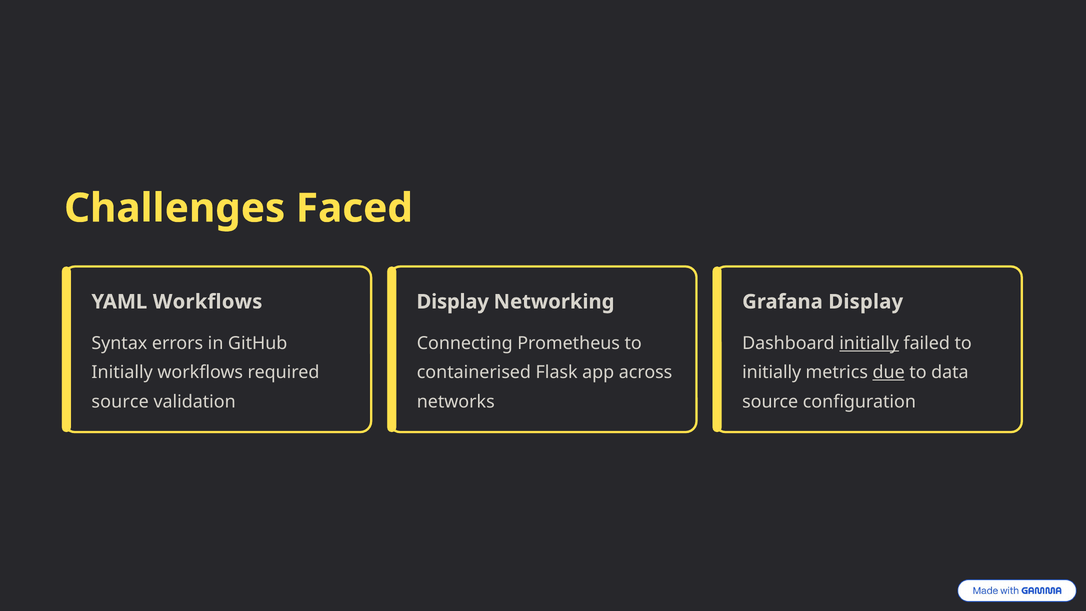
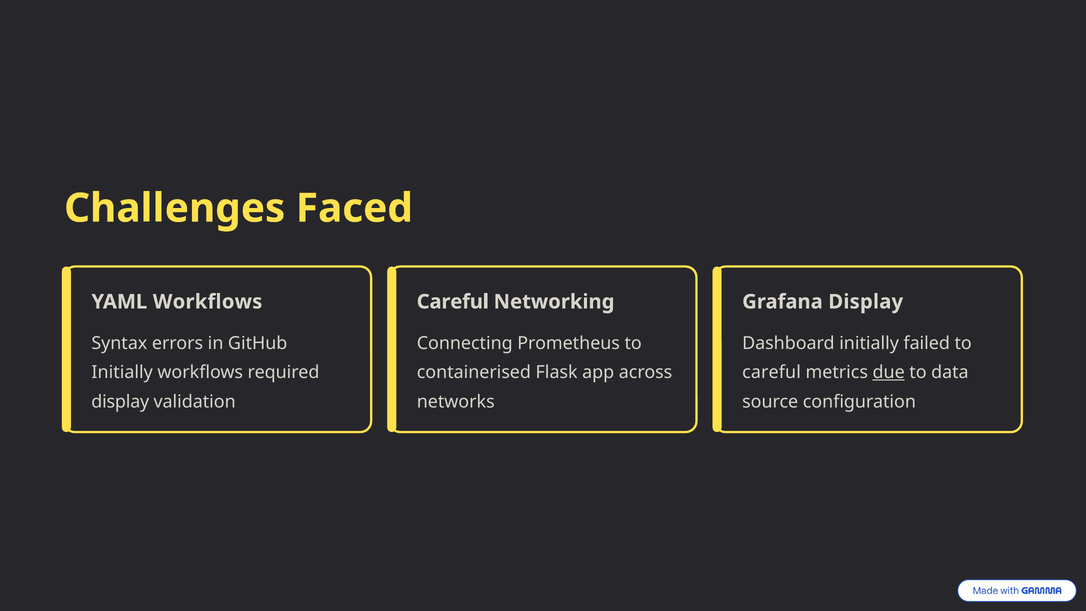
Display at (453, 302): Display -> Careful
initially at (869, 343) underline: present -> none
initially at (772, 372): initially -> careful
source at (120, 402): source -> display
